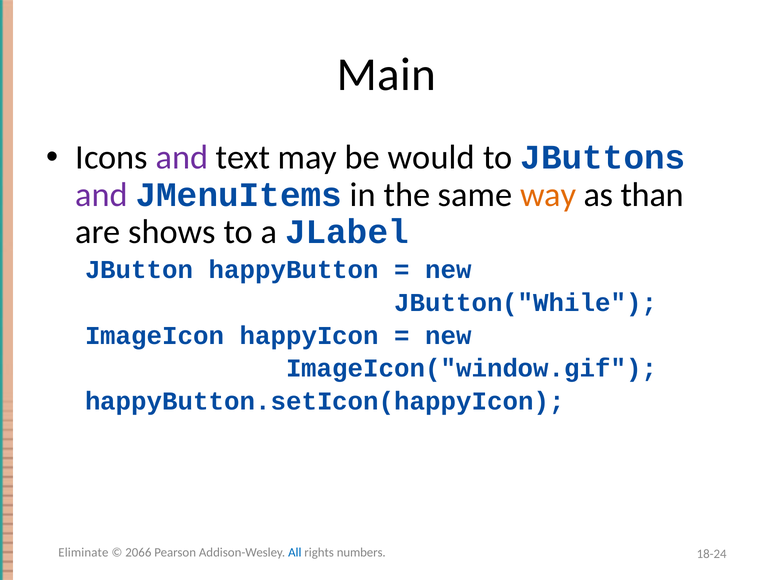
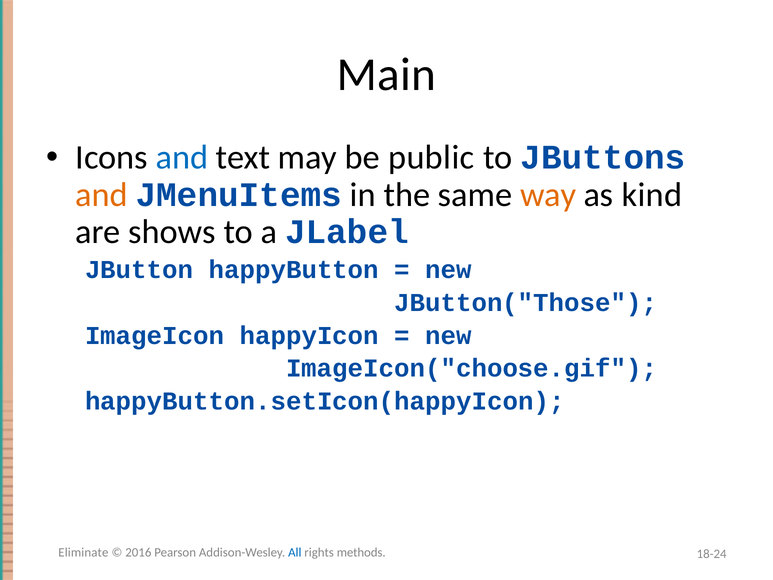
and at (182, 158) colour: purple -> blue
would: would -> public
and at (102, 195) colour: purple -> orange
than: than -> kind
JButton("While: JButton("While -> JButton("Those
ImageIcon("window.gif: ImageIcon("window.gif -> ImageIcon("choose.gif
2066: 2066 -> 2016
numbers: numbers -> methods
